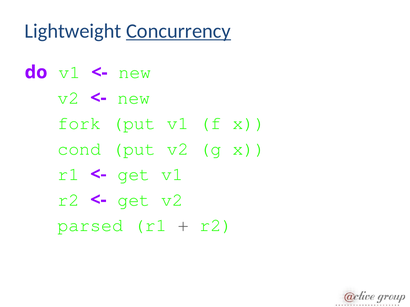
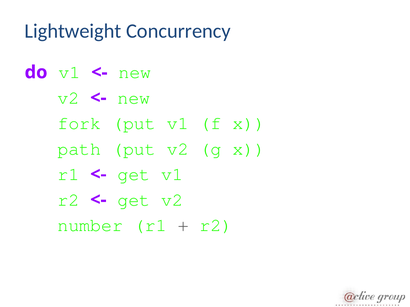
Concurrency underline: present -> none
cond: cond -> path
parsed: parsed -> number
